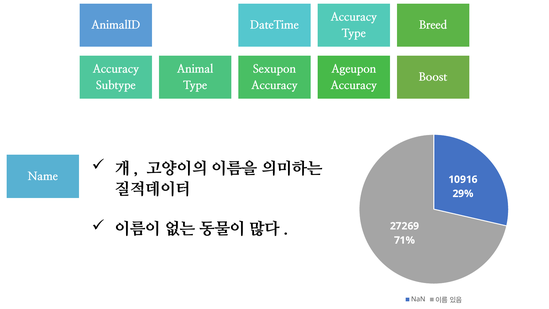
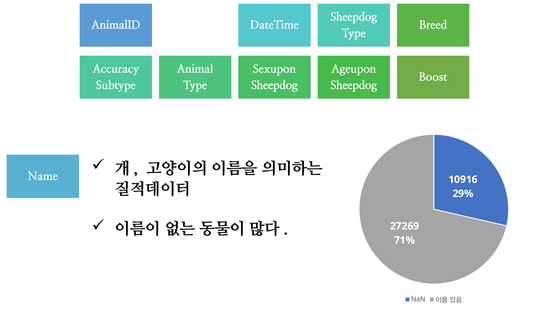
Accuracy at (354, 17): Accuracy -> Sheepdog
Accuracy at (274, 85): Accuracy -> Sheepdog
Accuracy at (354, 85): Accuracy -> Sheepdog
